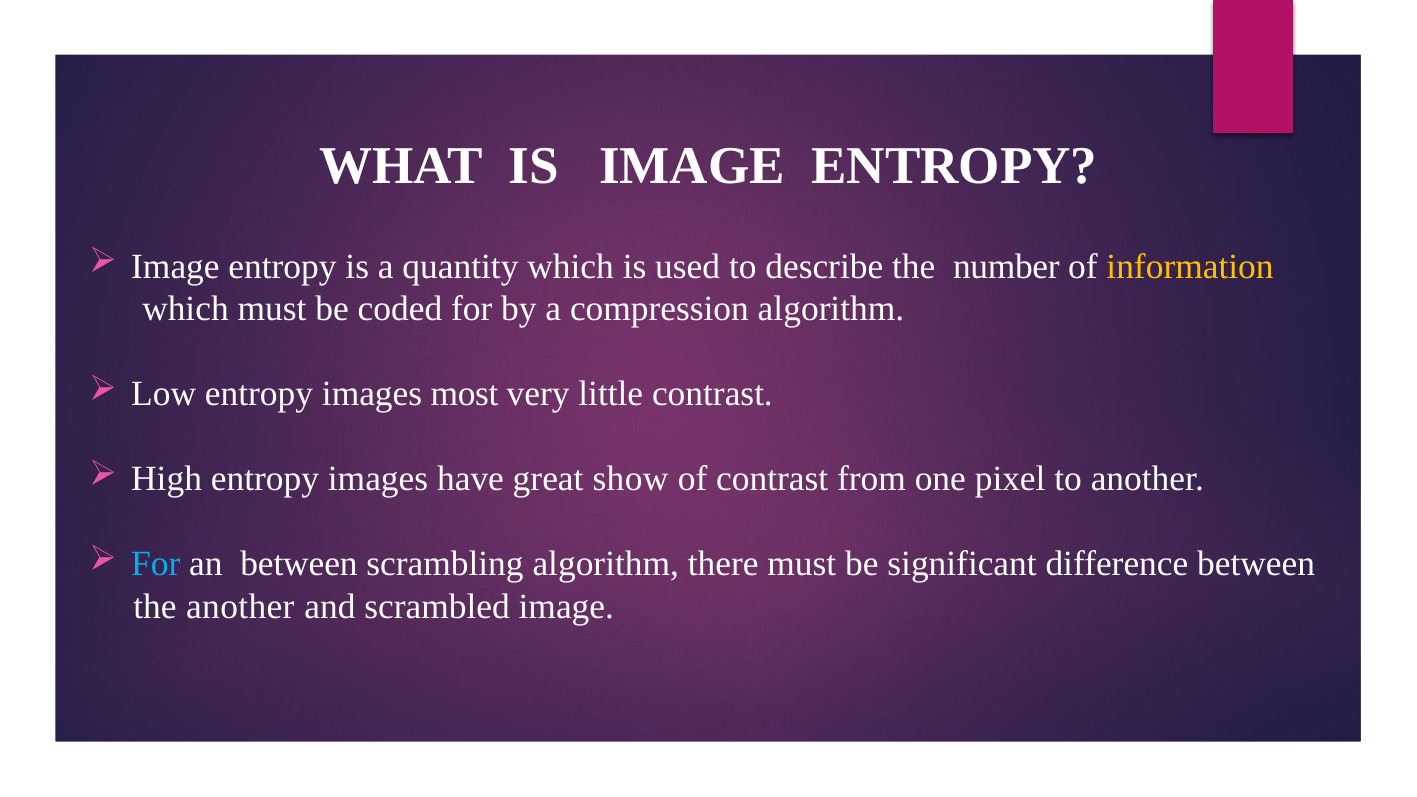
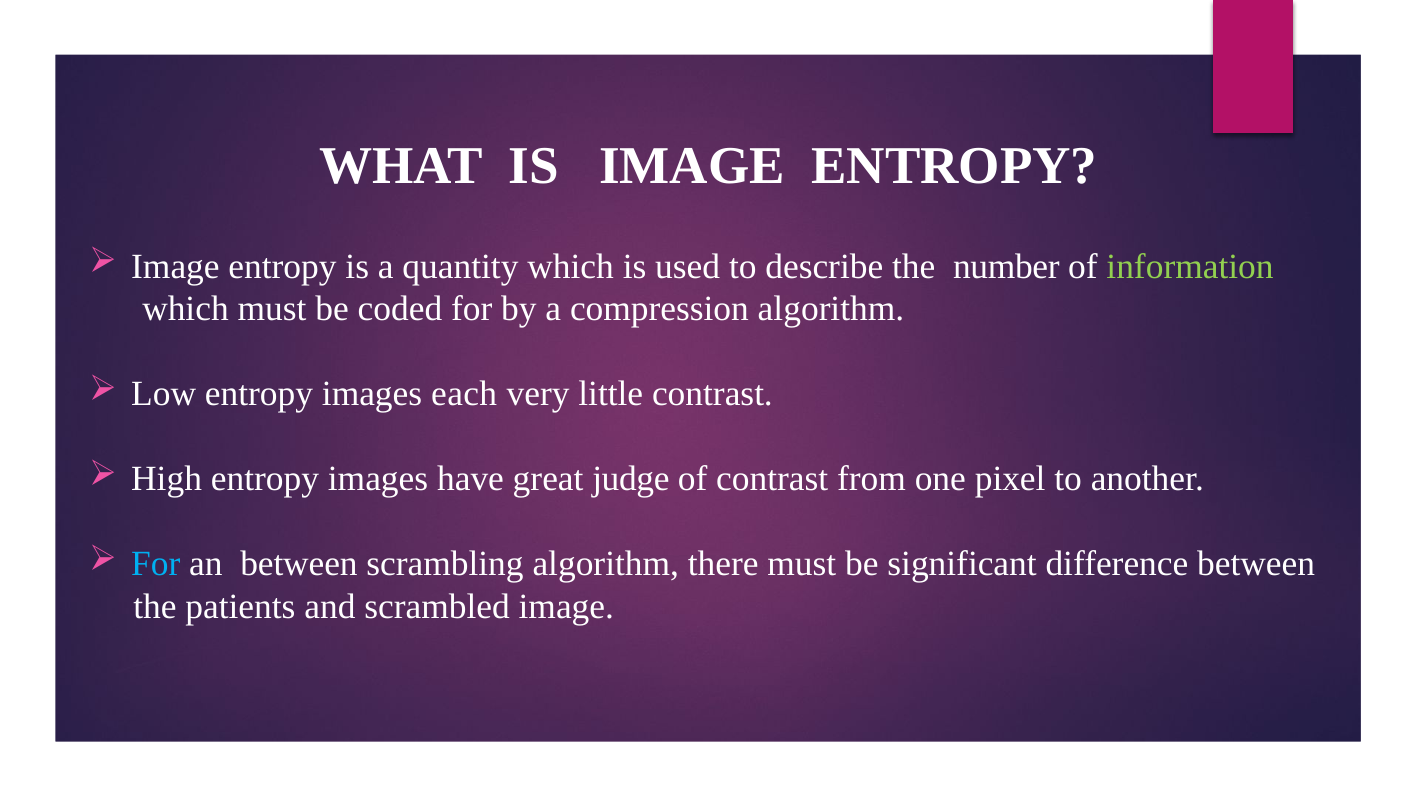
information colour: yellow -> light green
most: most -> each
show: show -> judge
the another: another -> patients
